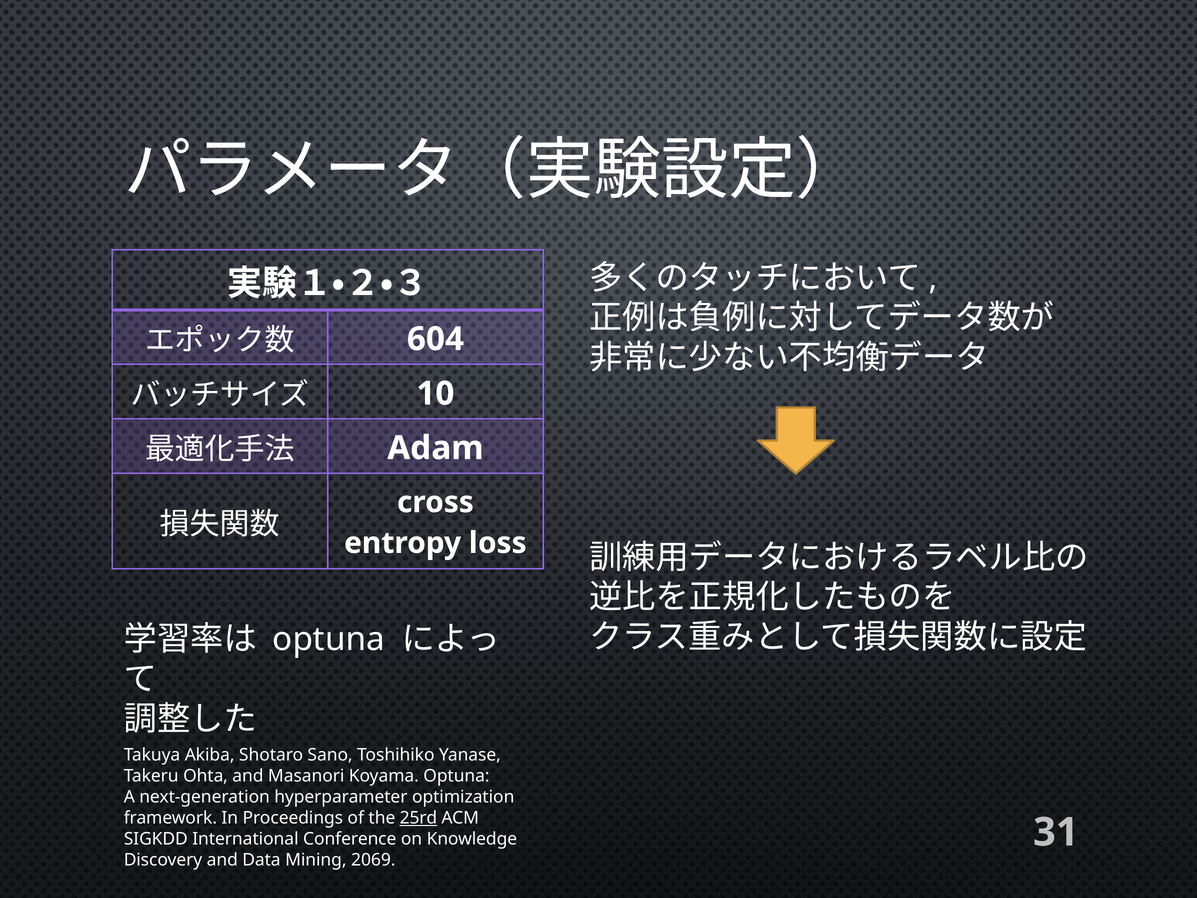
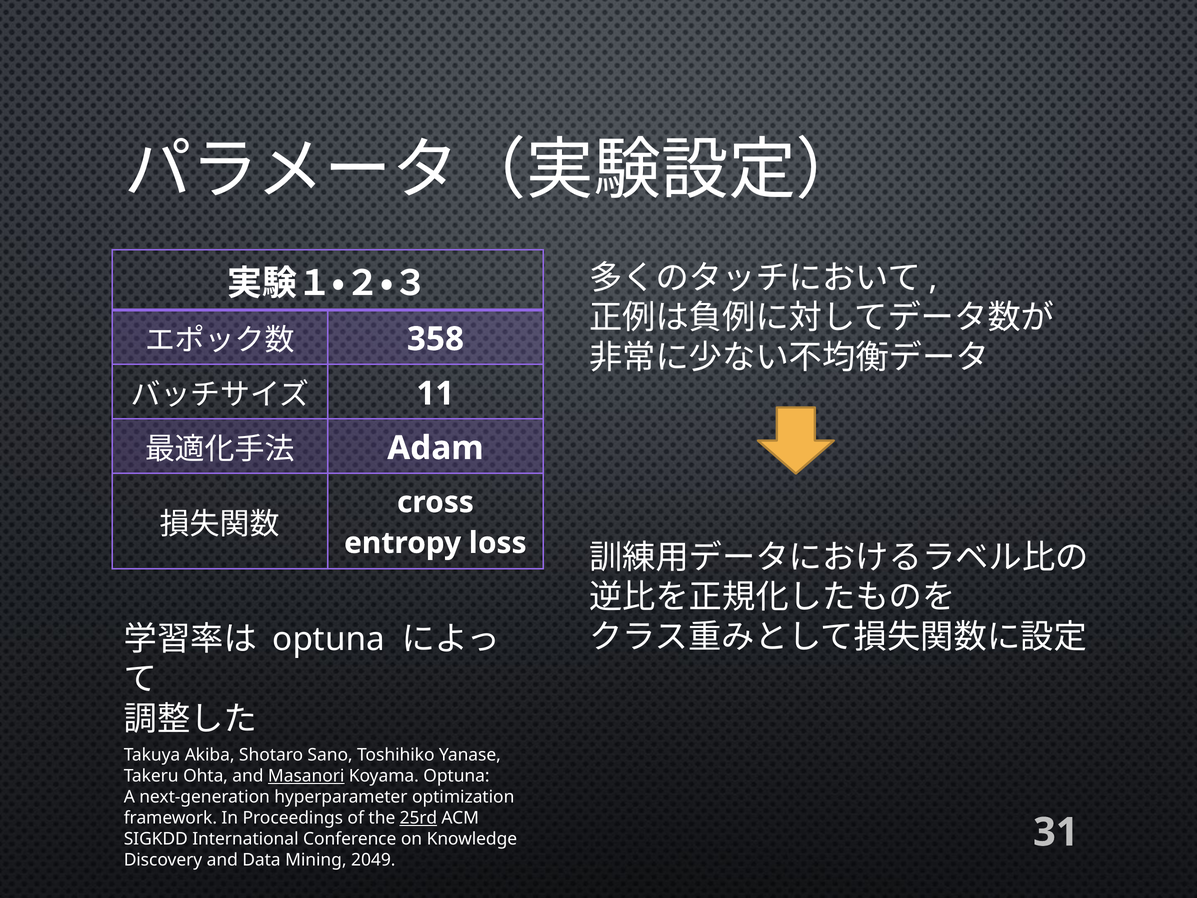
604: 604 -> 358
10: 10 -> 11
Masanori underline: none -> present
2069: 2069 -> 2049
